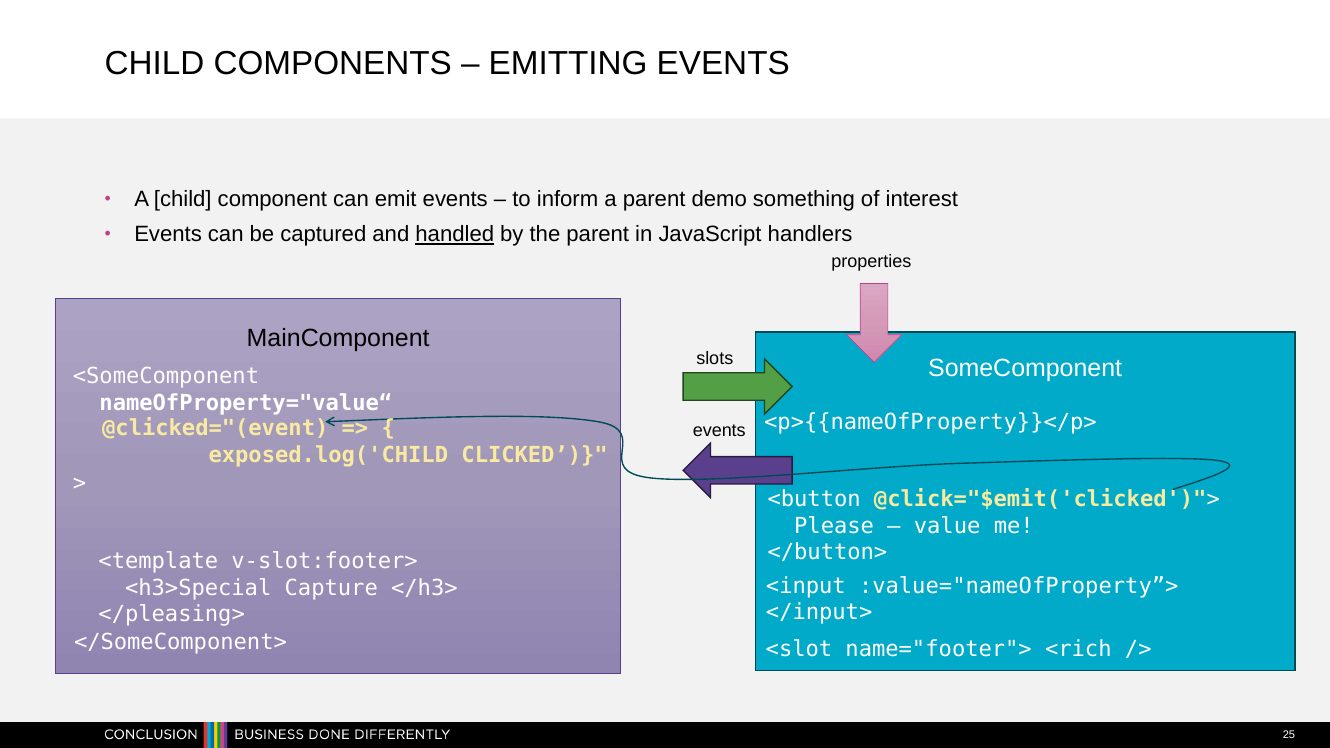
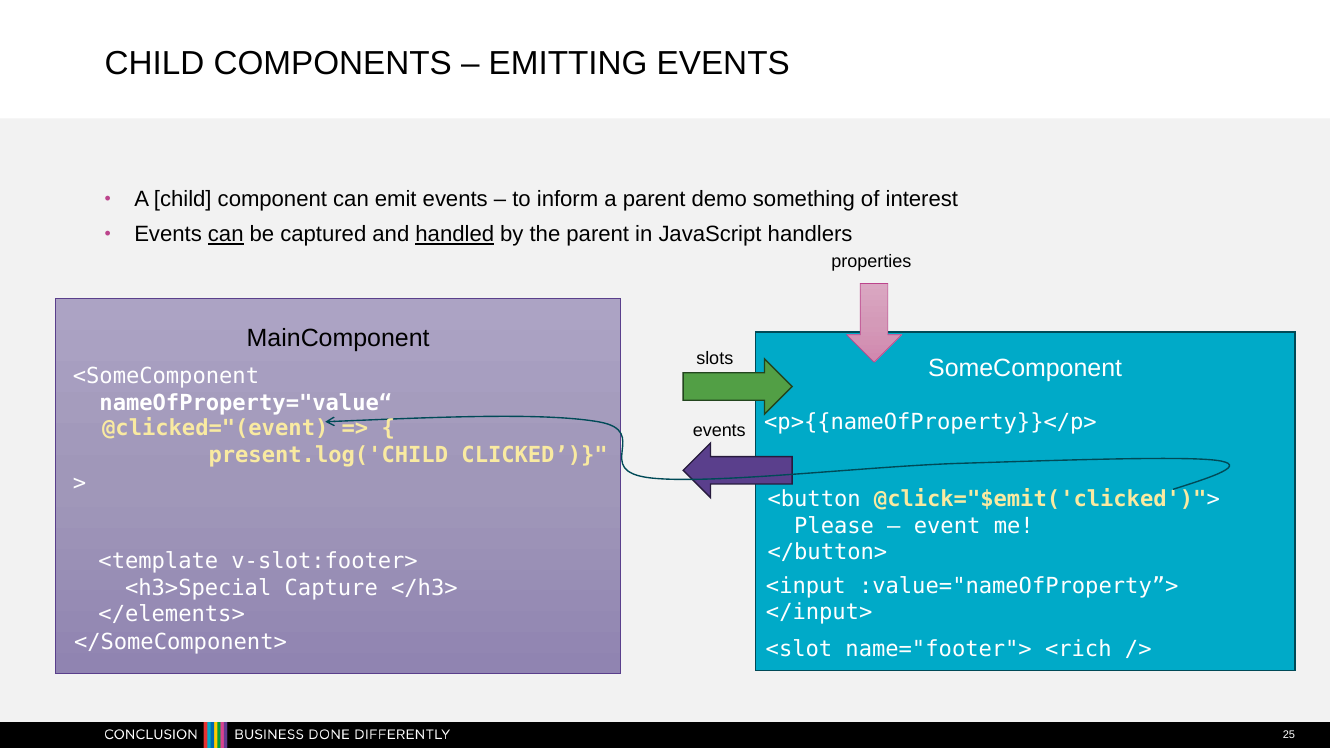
can at (226, 235) underline: none -> present
exposed.log('CHILD: exposed.log('CHILD -> present.log('CHILD
value: value -> event
</pleasing>: </pleasing> -> </elements>
